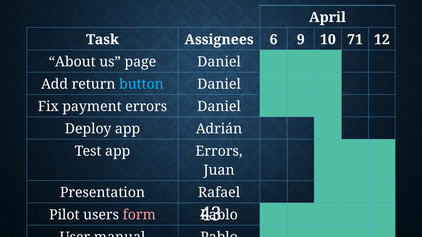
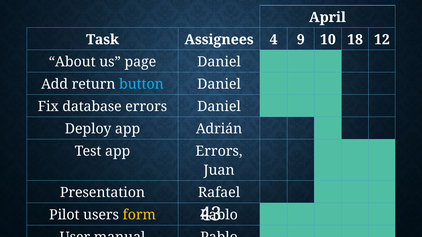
6: 6 -> 4
71: 71 -> 18
payment: payment -> database
form colour: pink -> yellow
